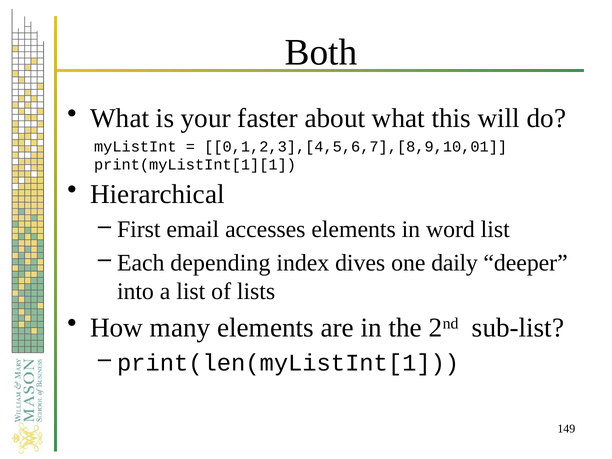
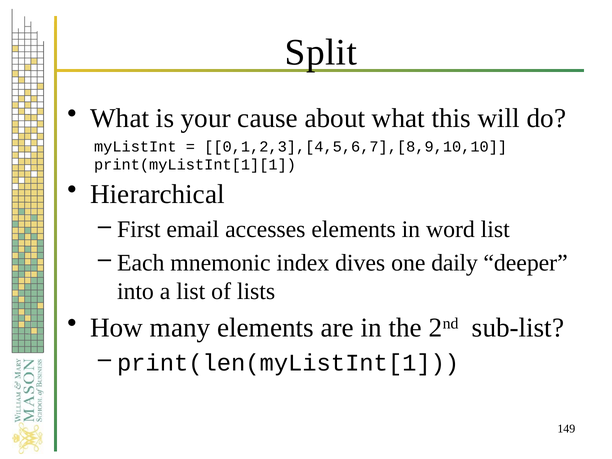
Both: Both -> Split
faster: faster -> cause
0,1,2,3],[4,5,6,7],[8,9,10,01: 0,1,2,3],[4,5,6,7],[8,9,10,01 -> 0,1,2,3],[4,5,6,7],[8,9,10,10
depending: depending -> mnemonic
